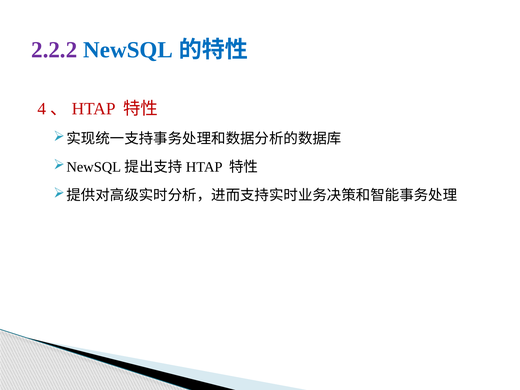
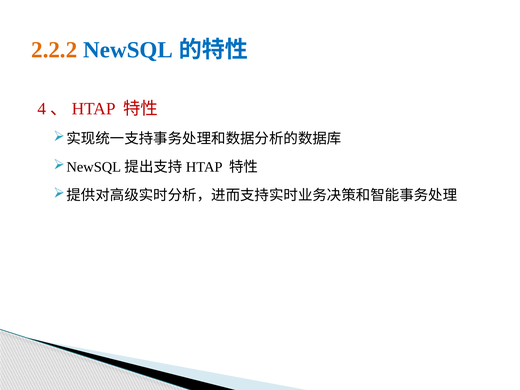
2.2.2 colour: purple -> orange
